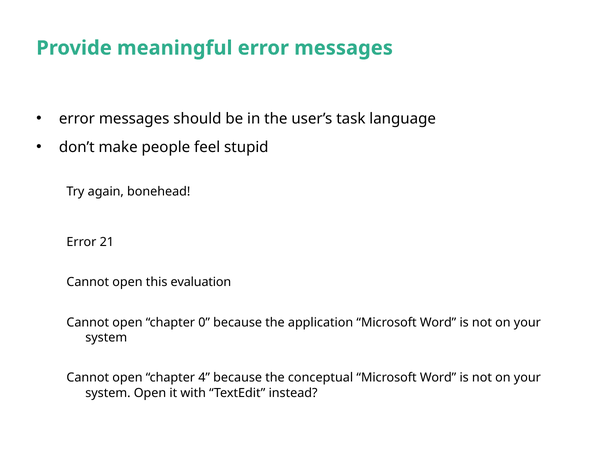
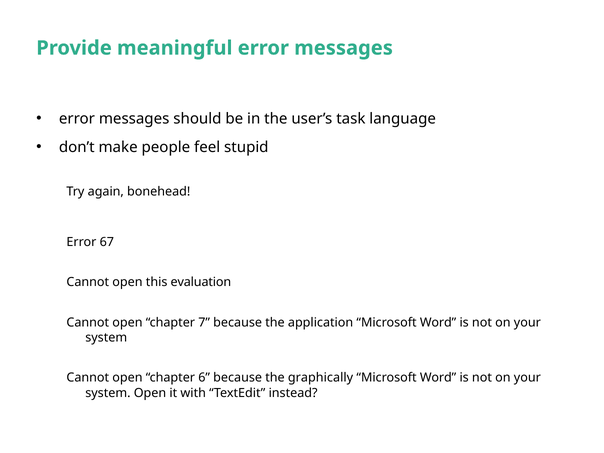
21: 21 -> 67
0: 0 -> 7
4: 4 -> 6
conceptual: conceptual -> graphically
